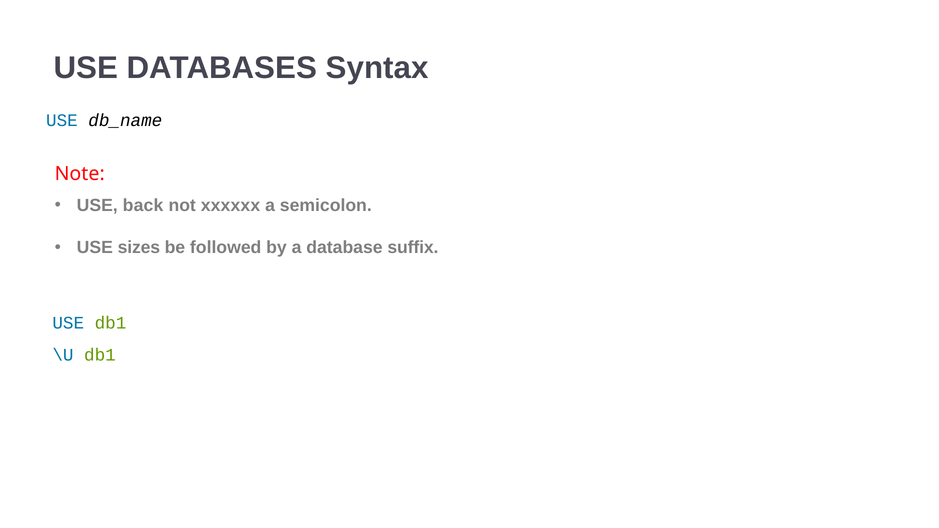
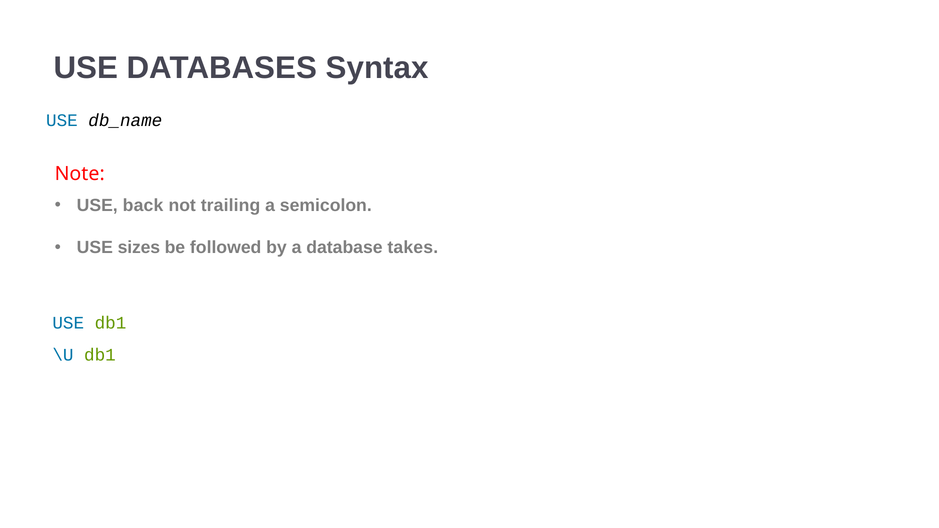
xxxxxx: xxxxxx -> trailing
suffix: suffix -> takes
